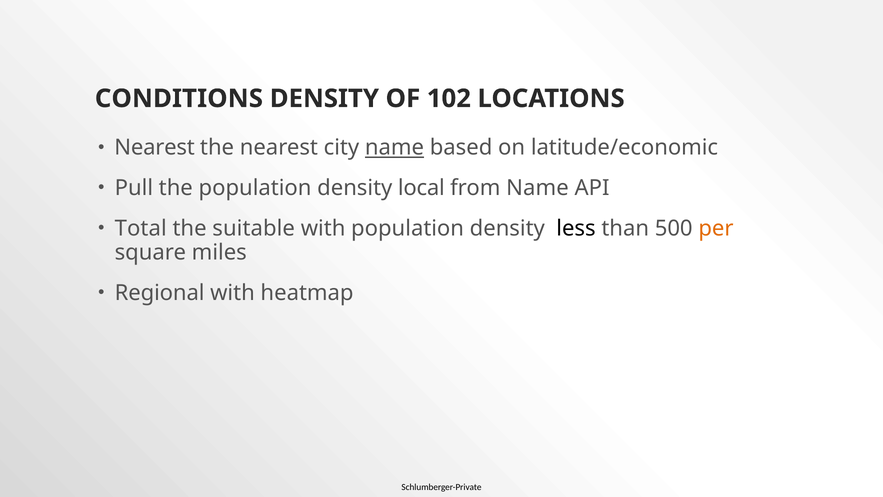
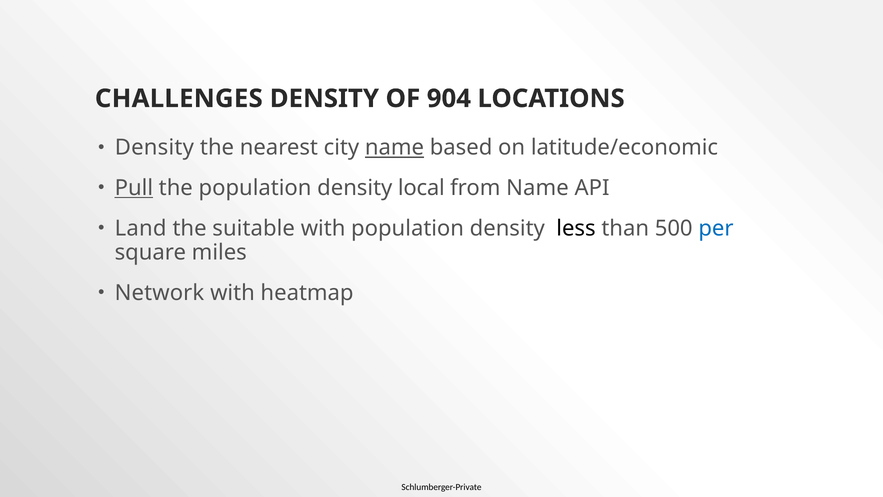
CONDITIONS: CONDITIONS -> CHALLENGES
102: 102 -> 904
Nearest at (155, 148): Nearest -> Density
Pull underline: none -> present
Total: Total -> Land
per colour: orange -> blue
Regional: Regional -> Network
